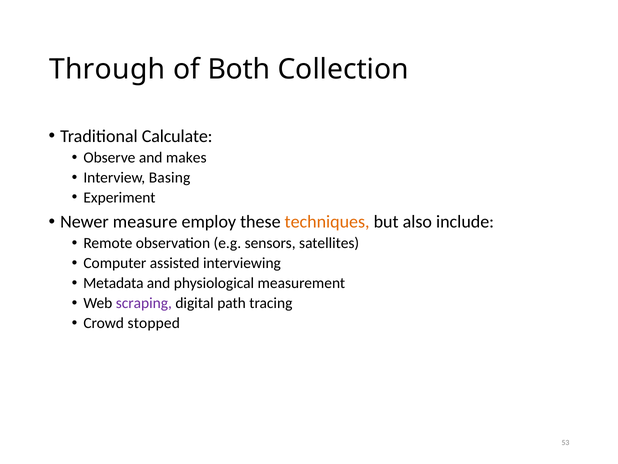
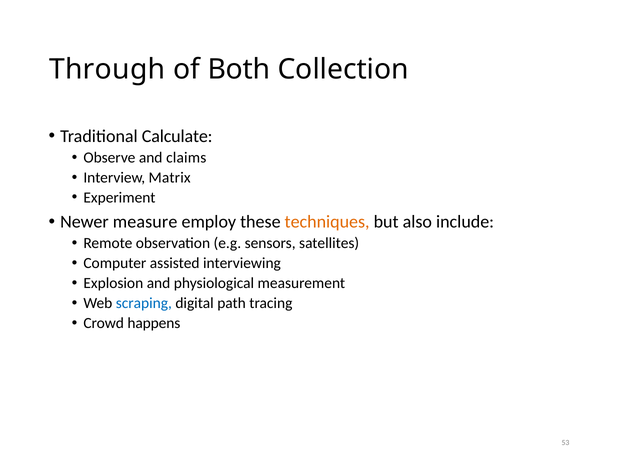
makes: makes -> claims
Basing: Basing -> Matrix
Metadata: Metadata -> Explosion
scraping colour: purple -> blue
stopped: stopped -> happens
